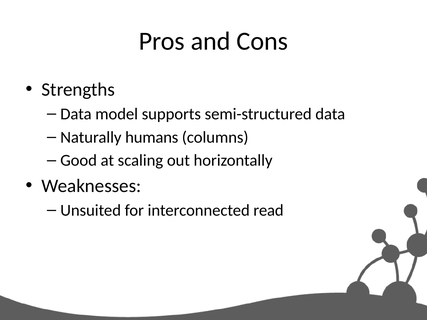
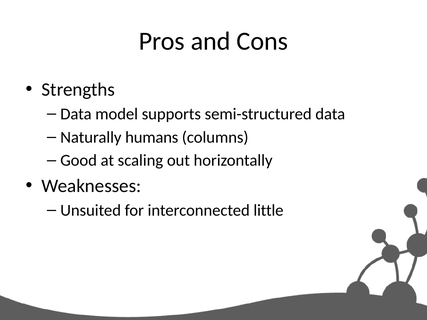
read: read -> little
